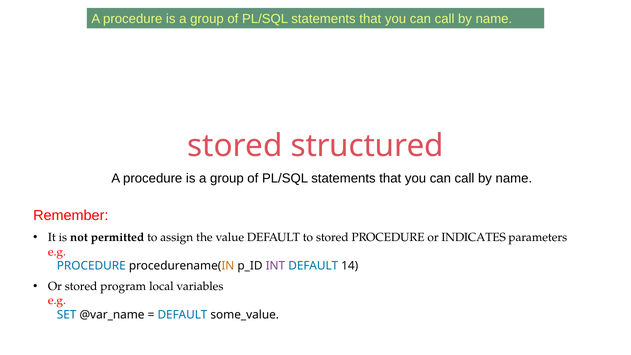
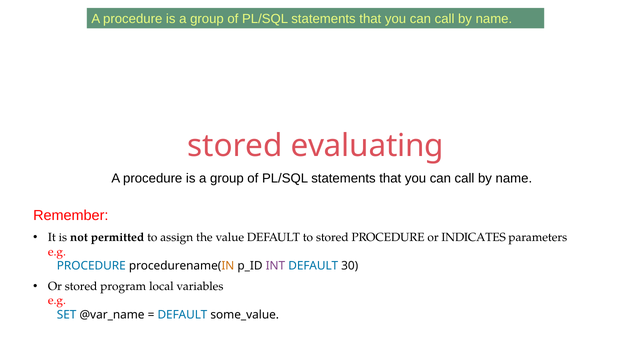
structured: structured -> evaluating
14: 14 -> 30
